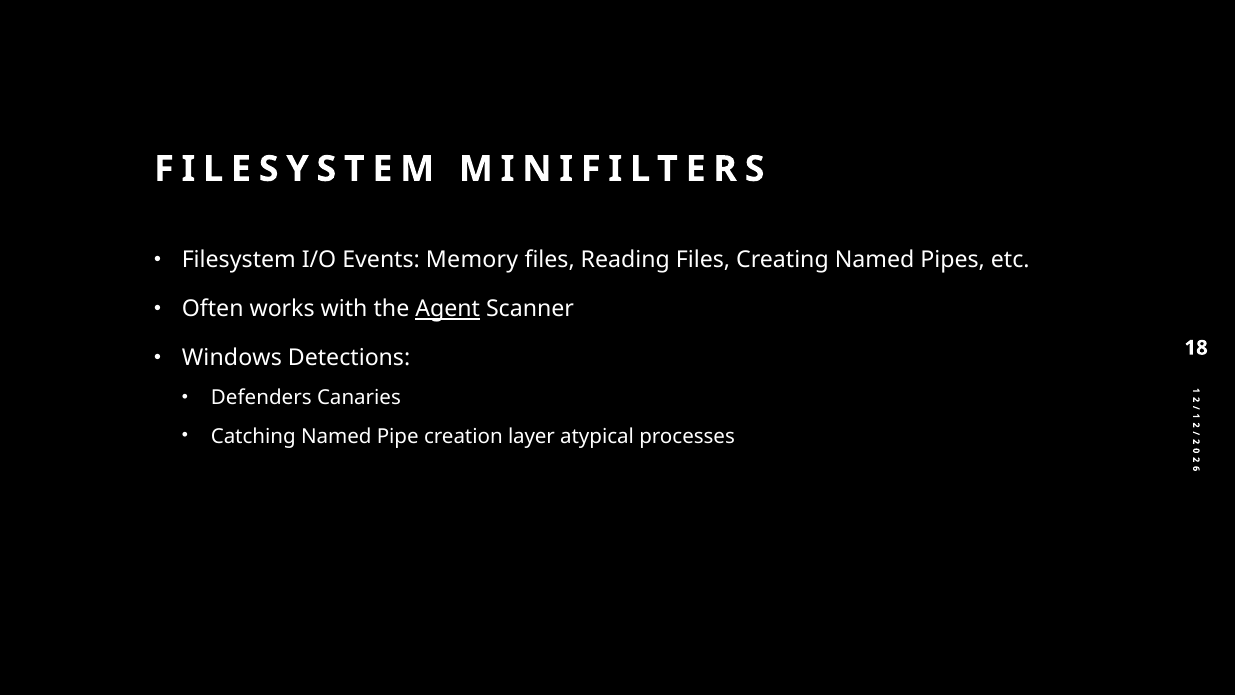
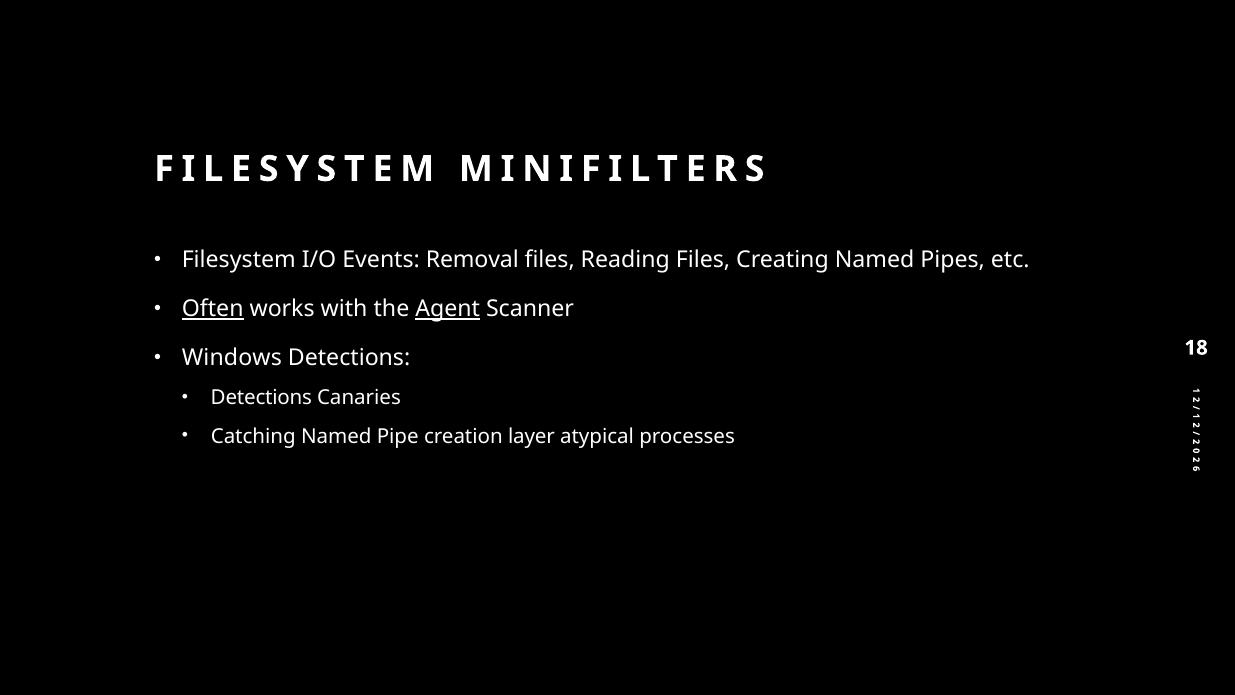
Memory: Memory -> Removal
Often underline: none -> present
Defenders at (261, 398): Defenders -> Detections
